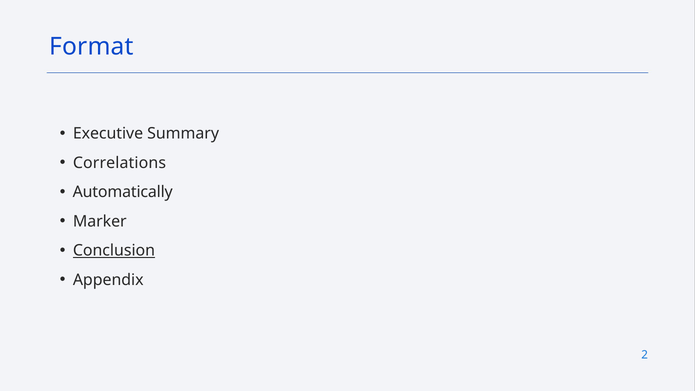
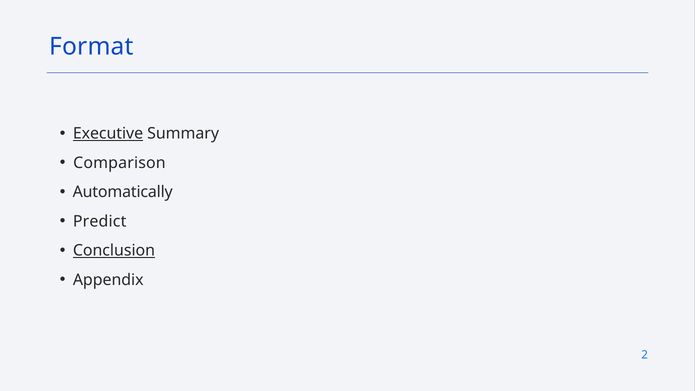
Executive underline: none -> present
Correlations: Correlations -> Comparison
Marker: Marker -> Predict
